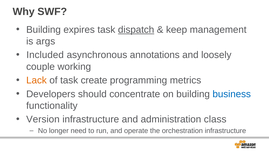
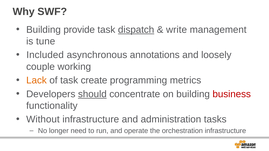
expires: expires -> provide
keep: keep -> write
args: args -> tune
should underline: none -> present
business colour: blue -> red
Version: Version -> Without
class: class -> tasks
